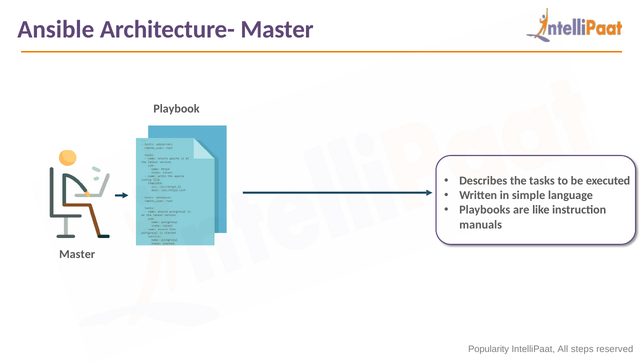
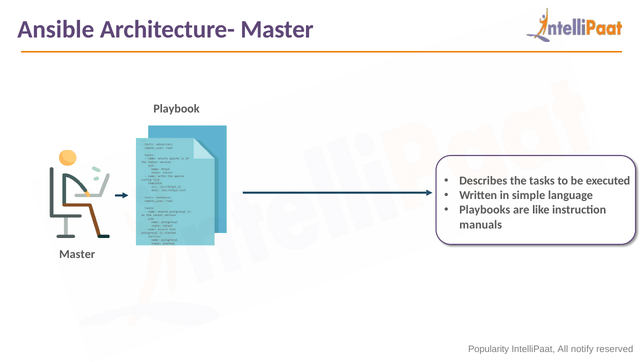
steps: steps -> notify
